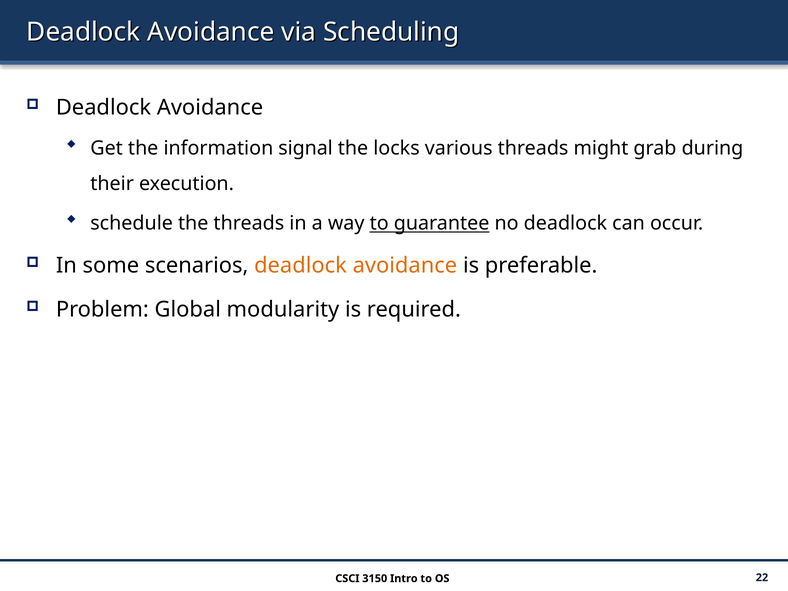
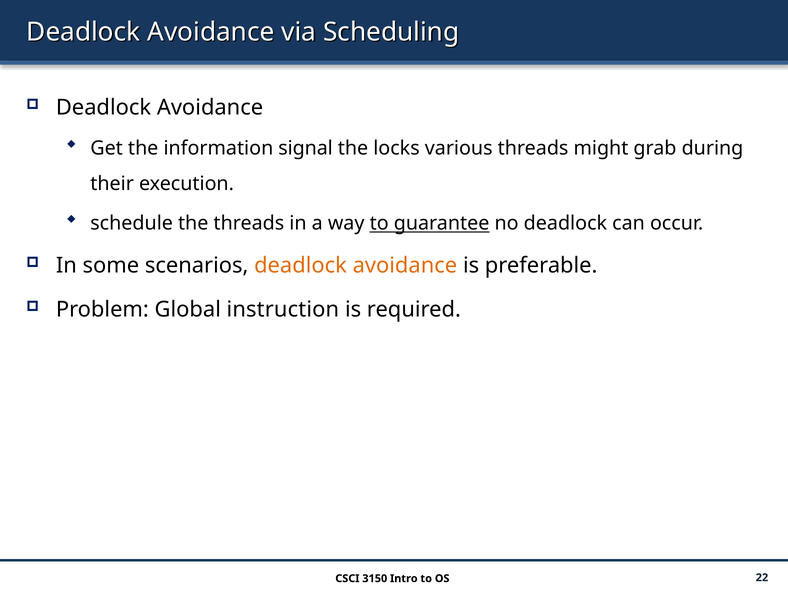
modularity: modularity -> instruction
